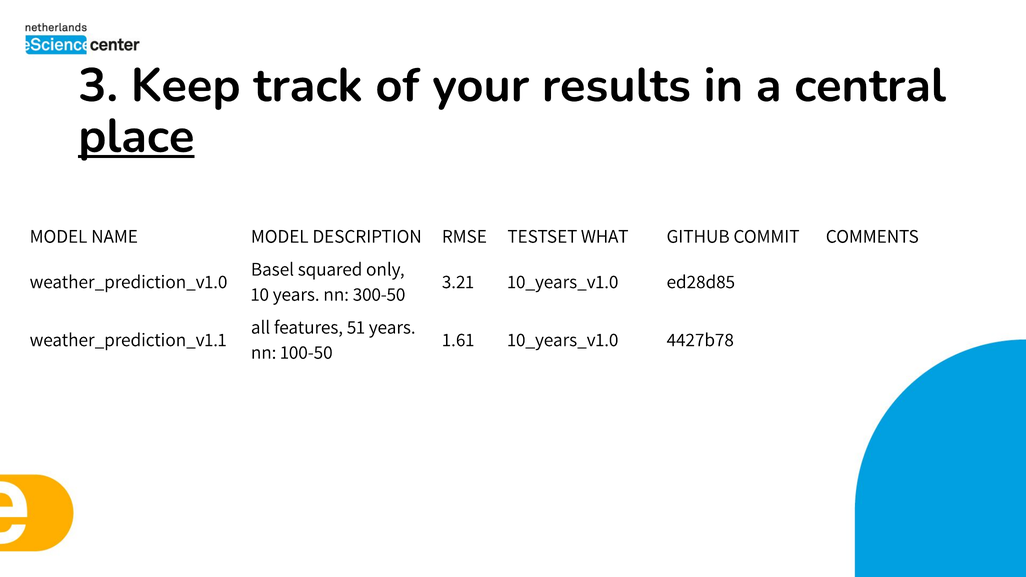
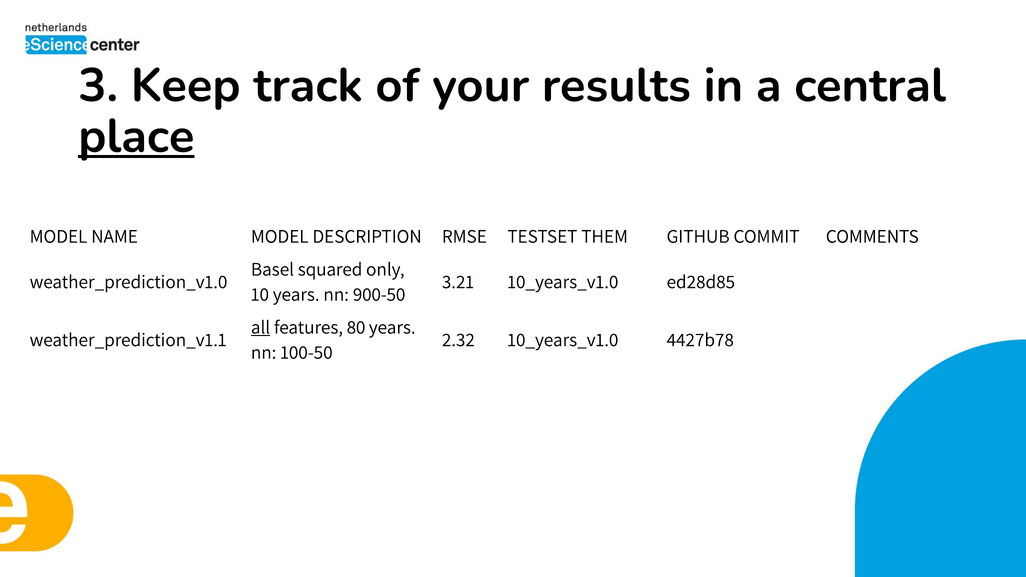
WHAT: WHAT -> THEM
300-50: 300-50 -> 900-50
all underline: none -> present
51: 51 -> 80
1.61: 1.61 -> 2.32
